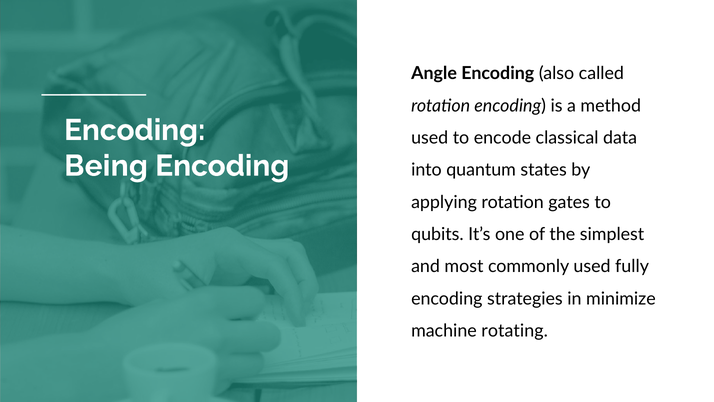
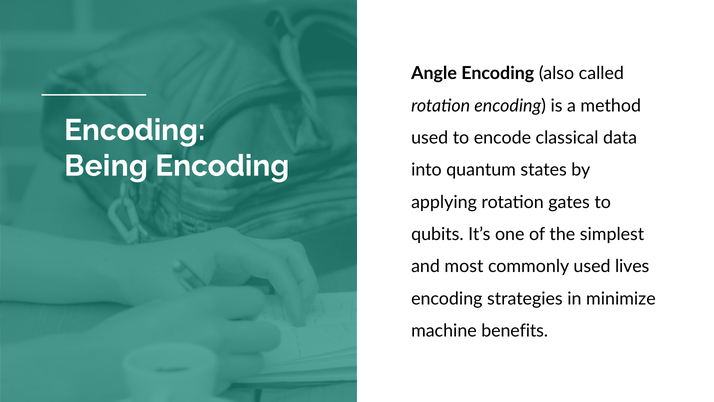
fully: fully -> lives
rotating: rotating -> benefits
